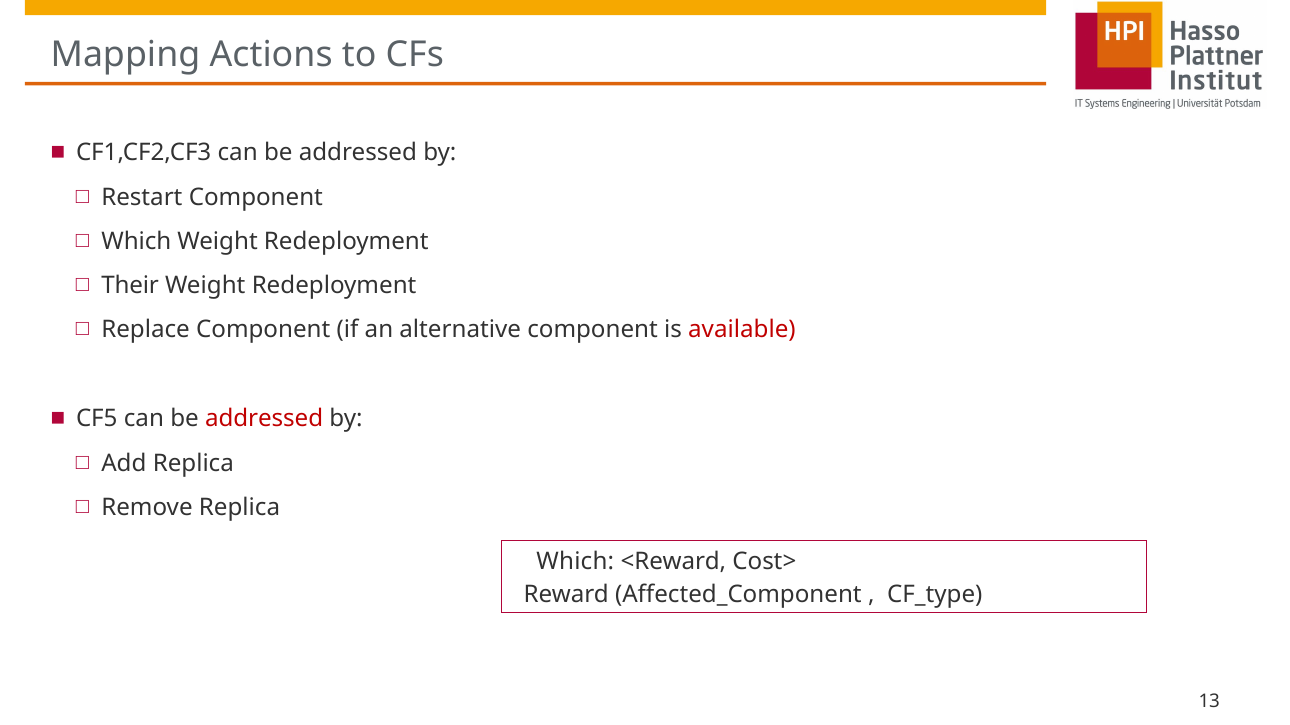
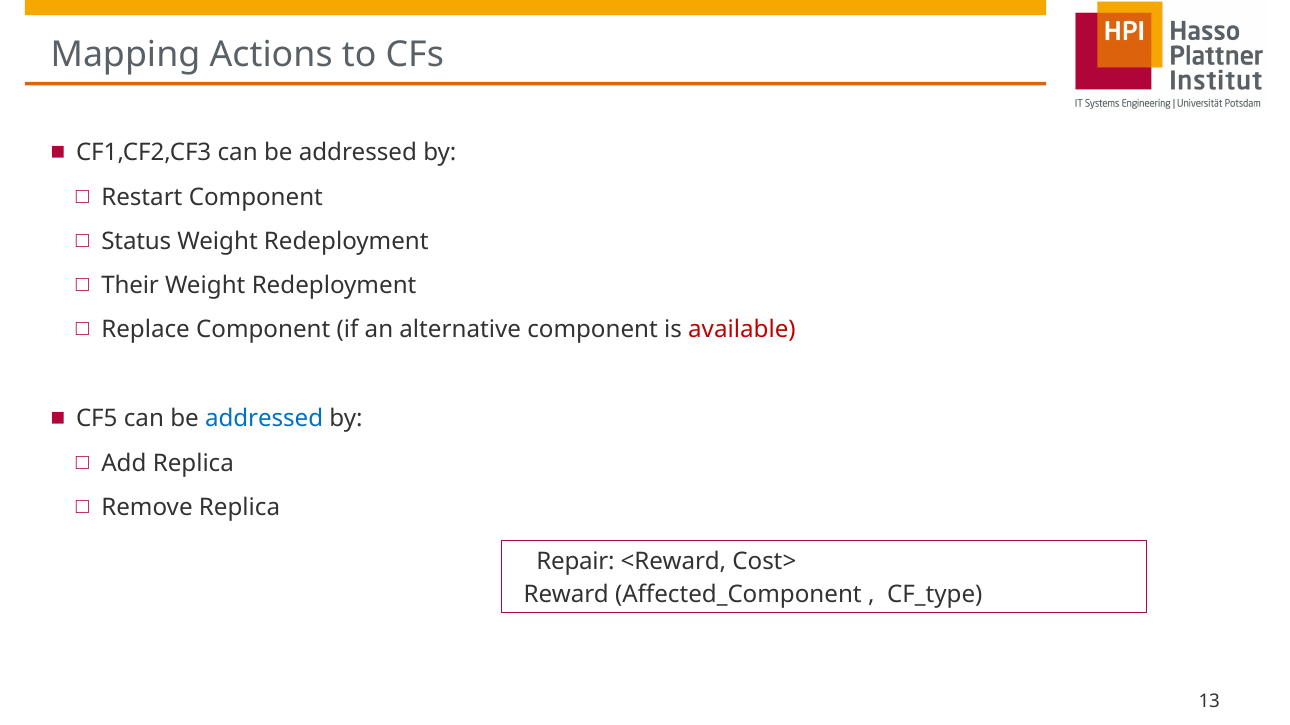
Which at (136, 242): Which -> Status
addressed at (264, 419) colour: red -> blue
Which at (575, 562): Which -> Repair
